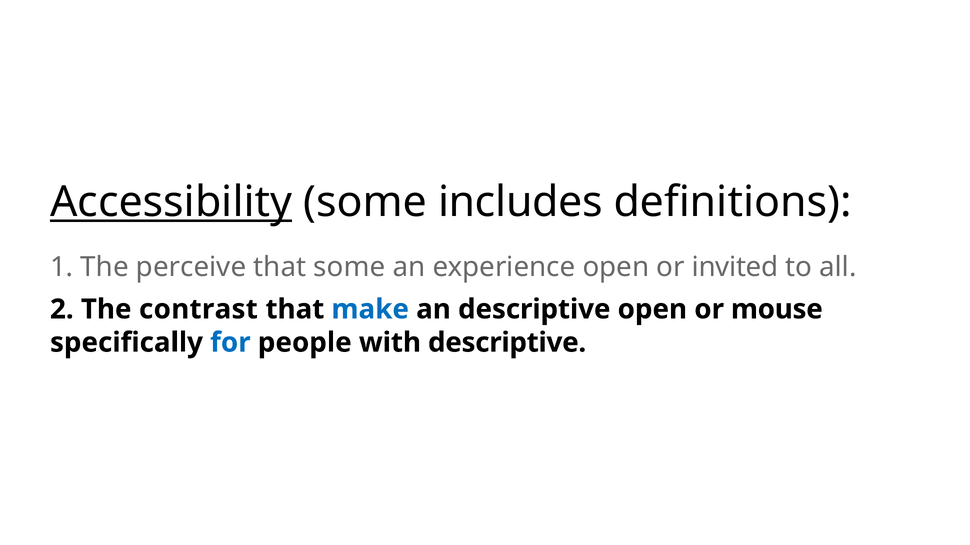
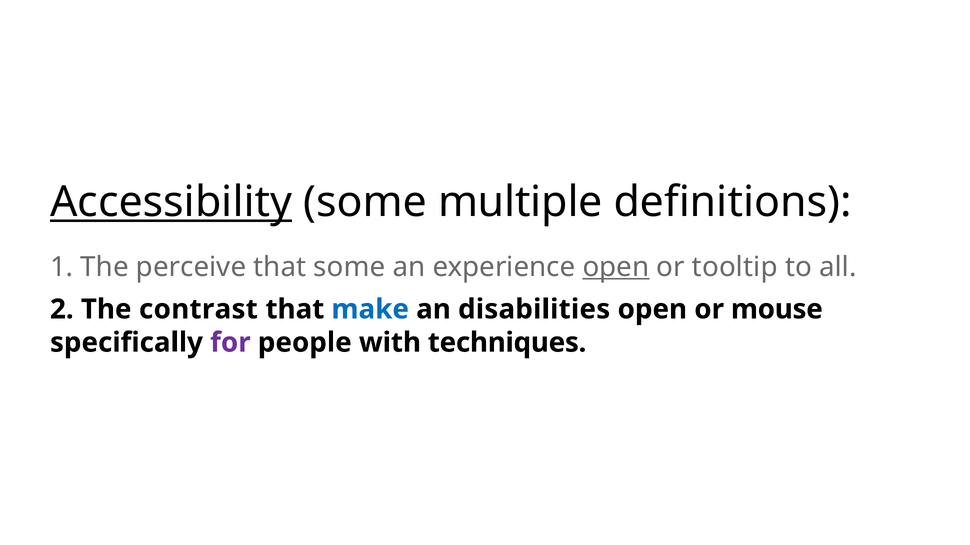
includes: includes -> multiple
open at (616, 267) underline: none -> present
invited: invited -> tooltip
an descriptive: descriptive -> disabilities
for colour: blue -> purple
with descriptive: descriptive -> techniques
